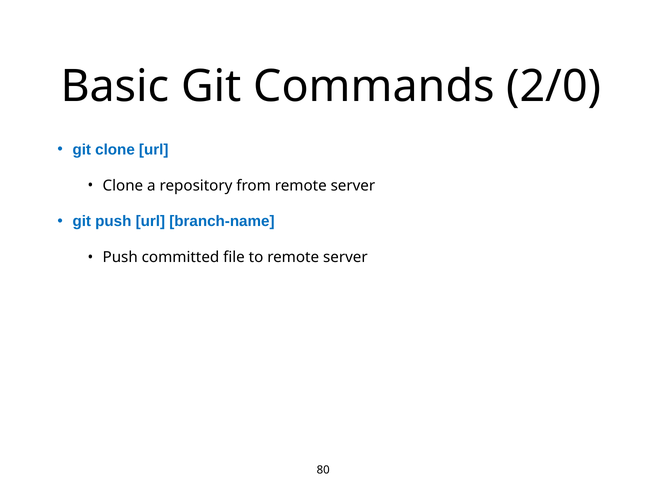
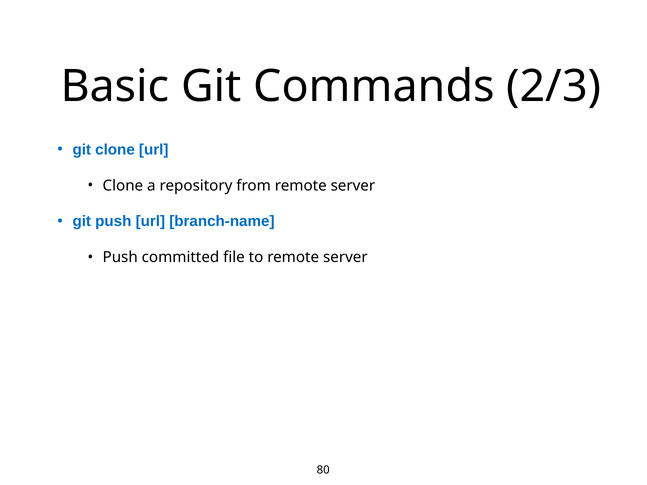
2/0: 2/0 -> 2/3
